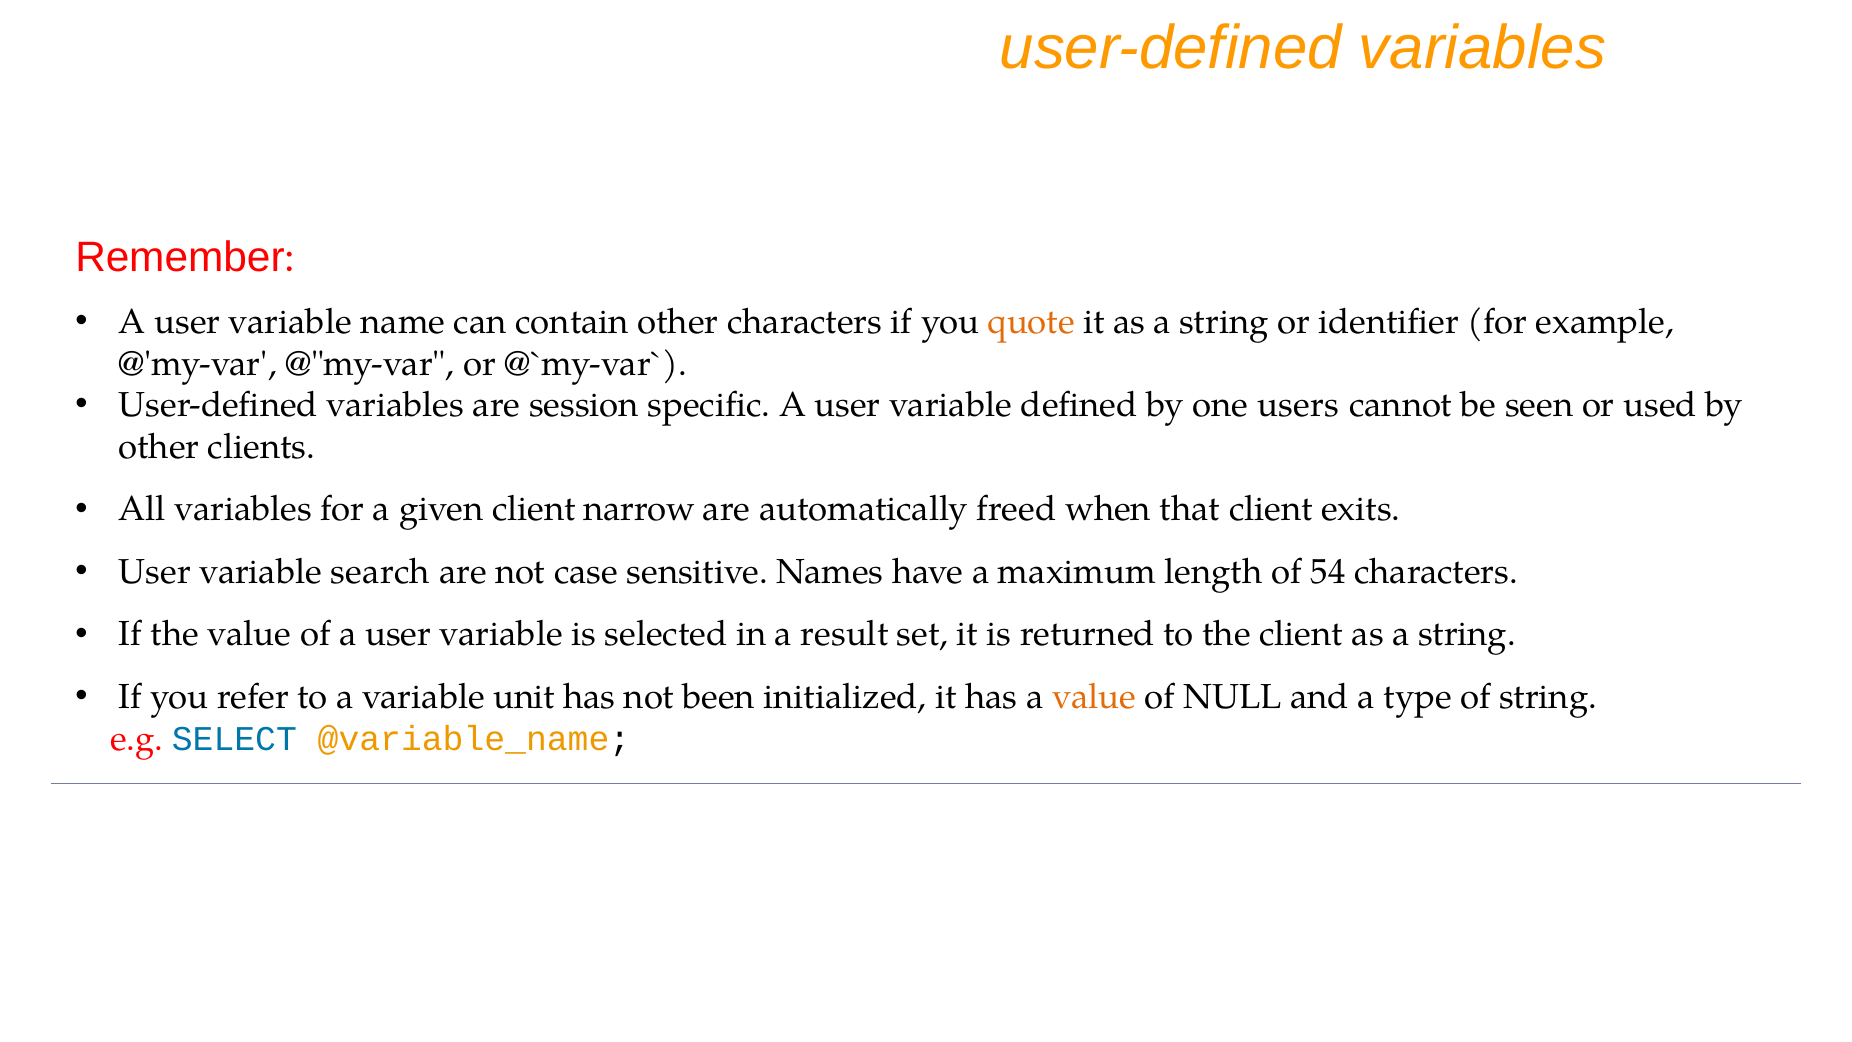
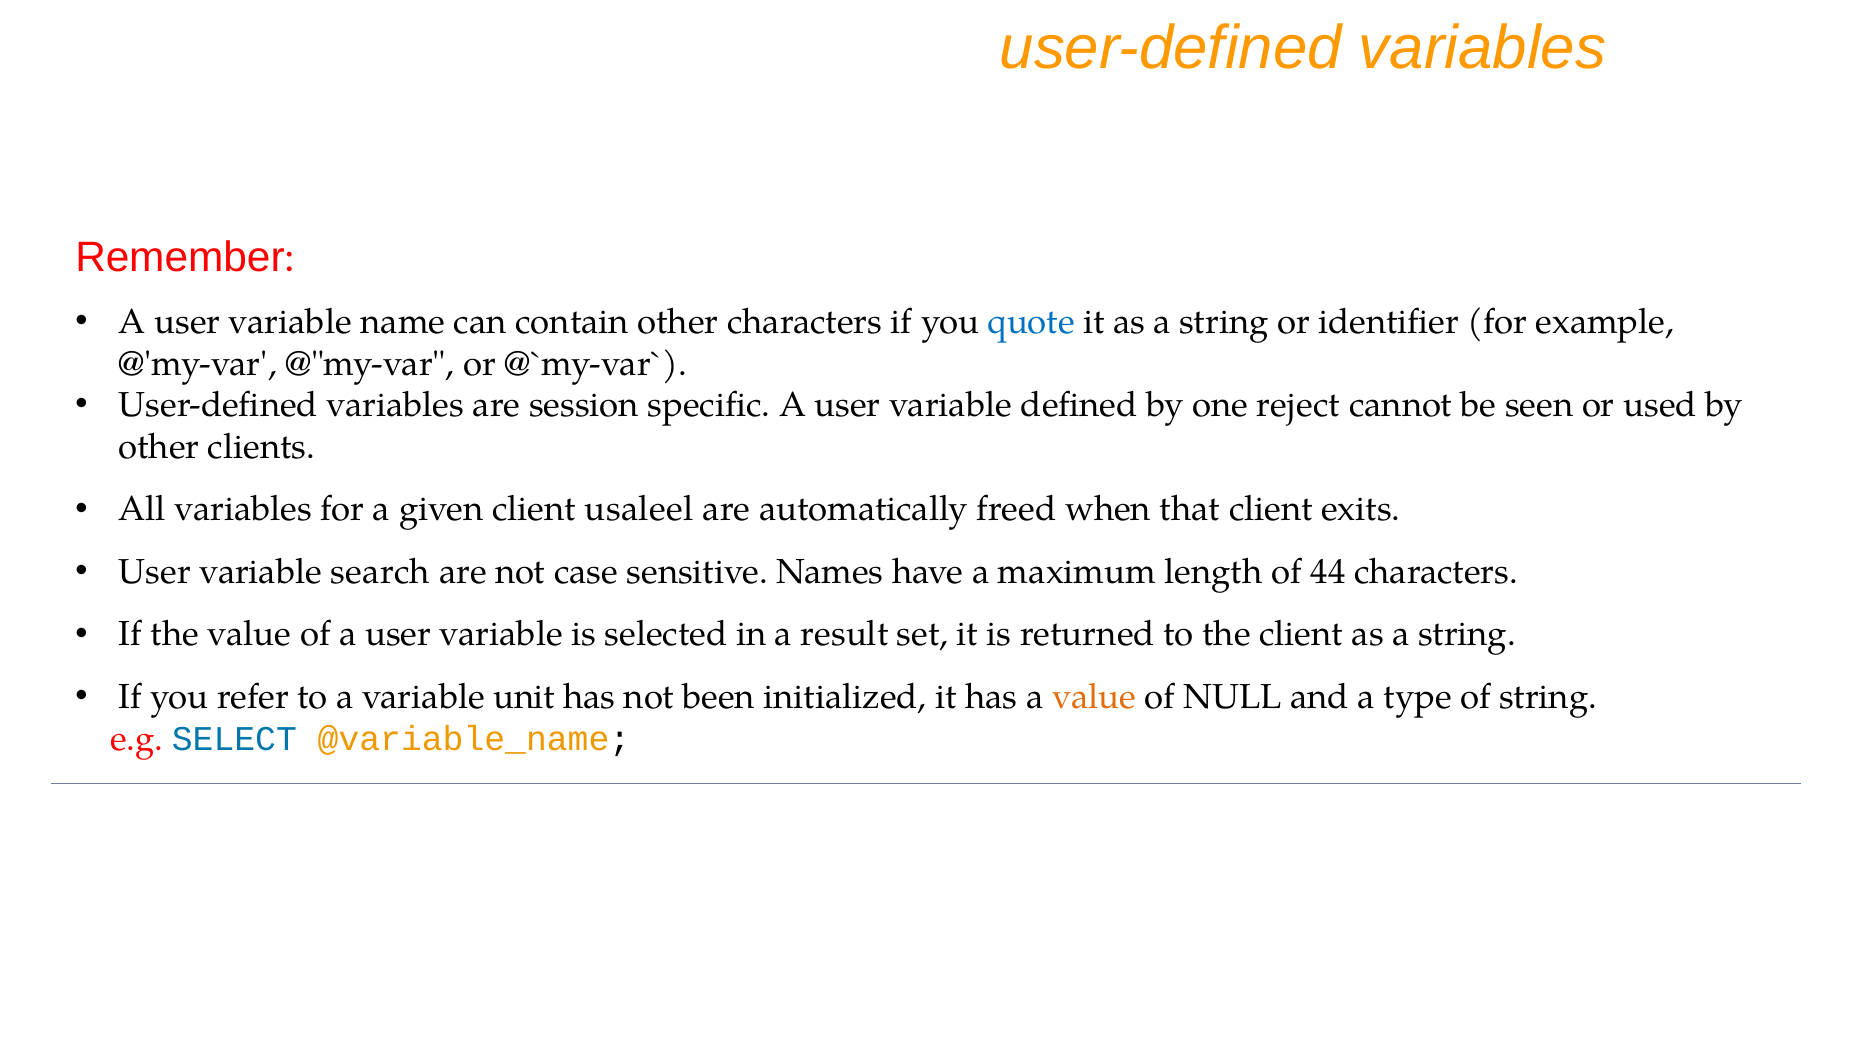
quote colour: orange -> blue
users: users -> reject
narrow: narrow -> usaleel
54: 54 -> 44
